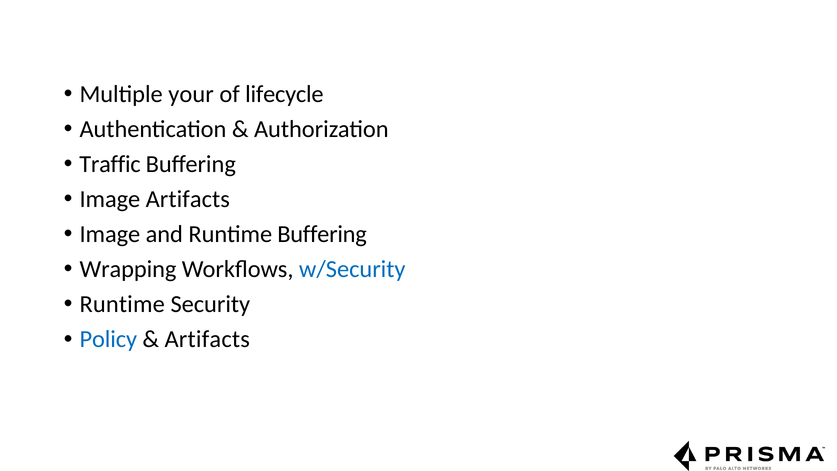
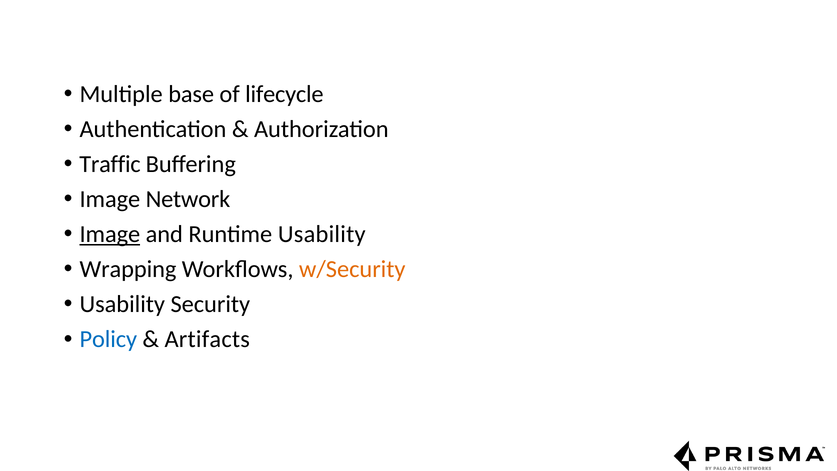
your: your -> base
Image Artifacts: Artifacts -> Network
Image at (110, 234) underline: none -> present
Runtime Buffering: Buffering -> Usability
w/Security colour: blue -> orange
Runtime at (122, 304): Runtime -> Usability
